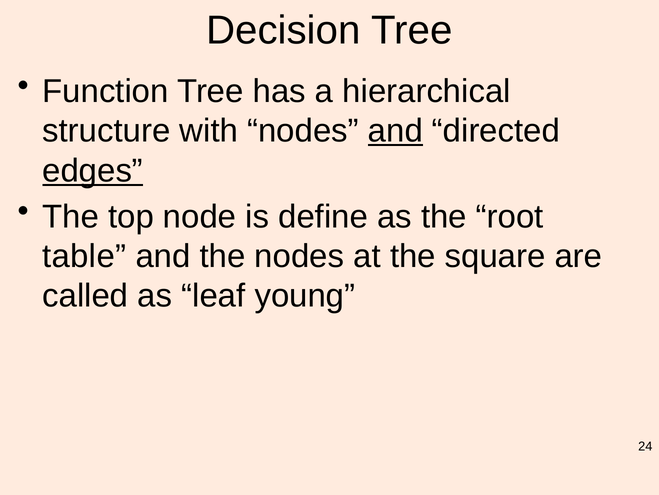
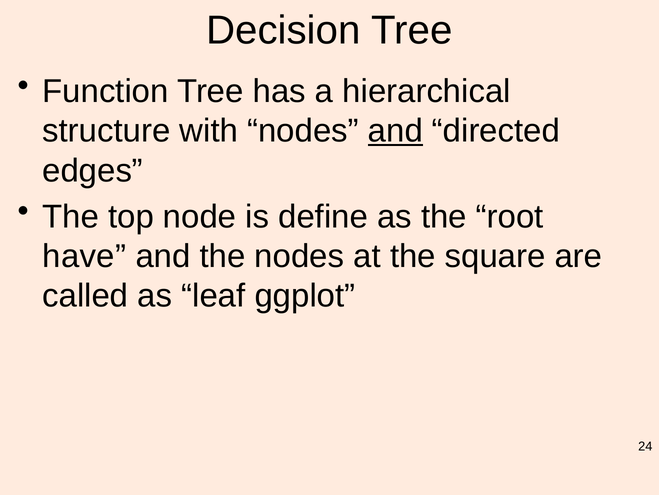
edges underline: present -> none
table: table -> have
young: young -> ggplot
